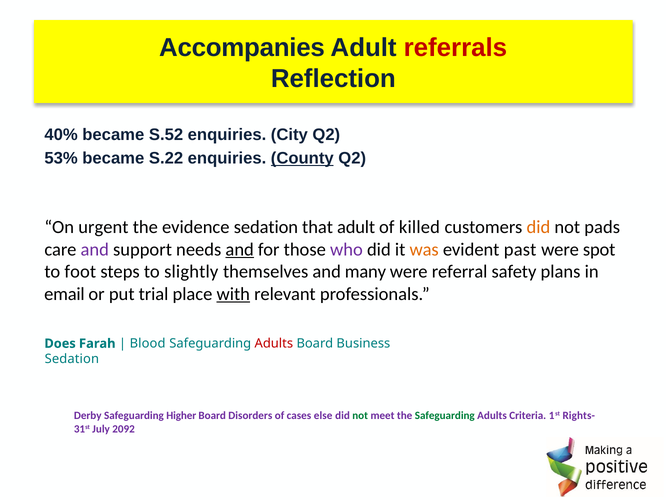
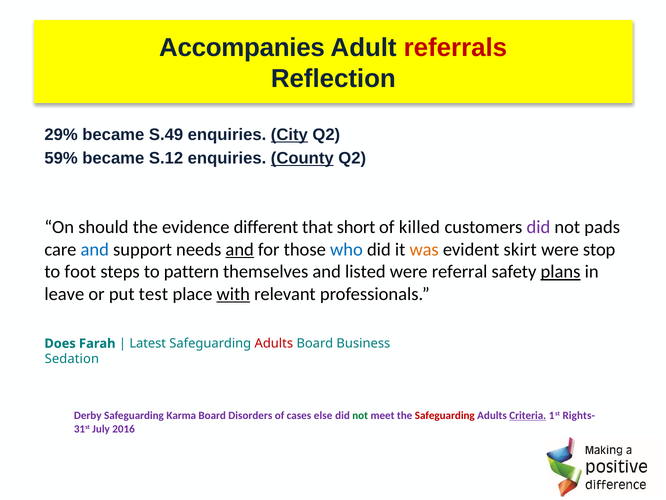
40%: 40% -> 29%
S.52: S.52 -> S.49
City underline: none -> present
53%: 53% -> 59%
S.22: S.22 -> S.12
urgent: urgent -> should
evidence sedation: sedation -> different
that adult: adult -> short
did at (538, 227) colour: orange -> purple
and at (95, 249) colour: purple -> blue
who colour: purple -> blue
past: past -> skirt
spot: spot -> stop
slightly: slightly -> pattern
many: many -> listed
plans underline: none -> present
email: email -> leave
trial: trial -> test
Blood: Blood -> Latest
Higher: Higher -> Karma
Safeguarding at (445, 415) colour: green -> red
Criteria underline: none -> present
2092: 2092 -> 2016
